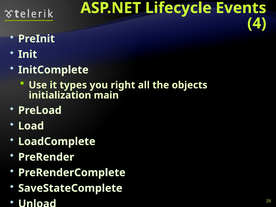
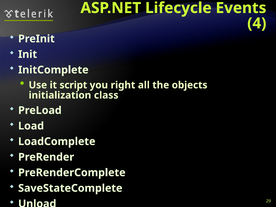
types: types -> script
main: main -> class
